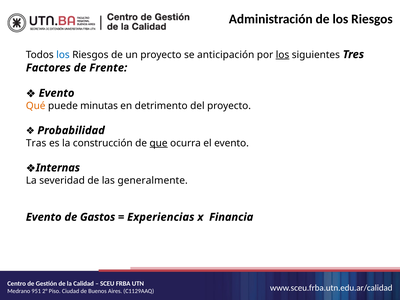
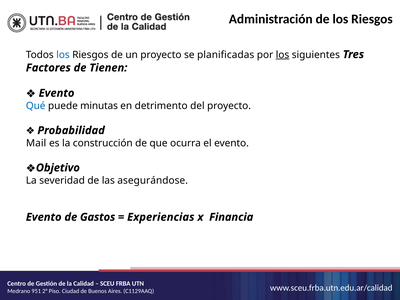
anticipación: anticipación -> planificadas
Frente: Frente -> Tienen
Qué colour: orange -> blue
Tras: Tras -> Mail
que underline: present -> none
Internas: Internas -> Objetivo
generalmente: generalmente -> asegurándose
